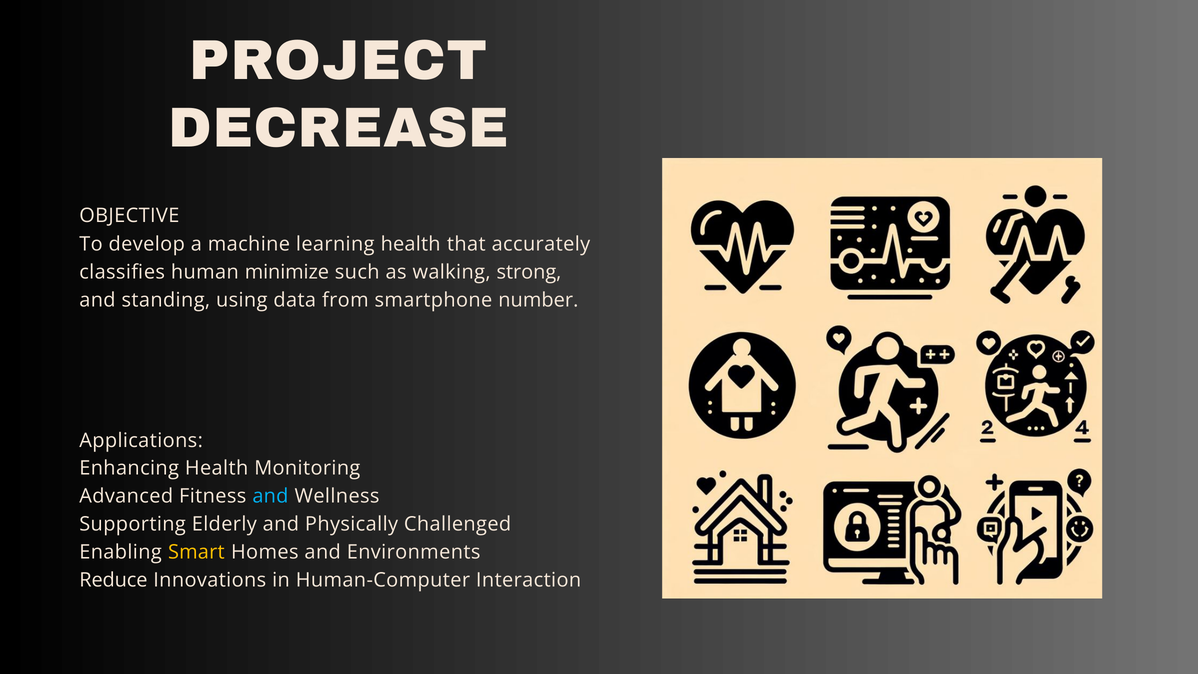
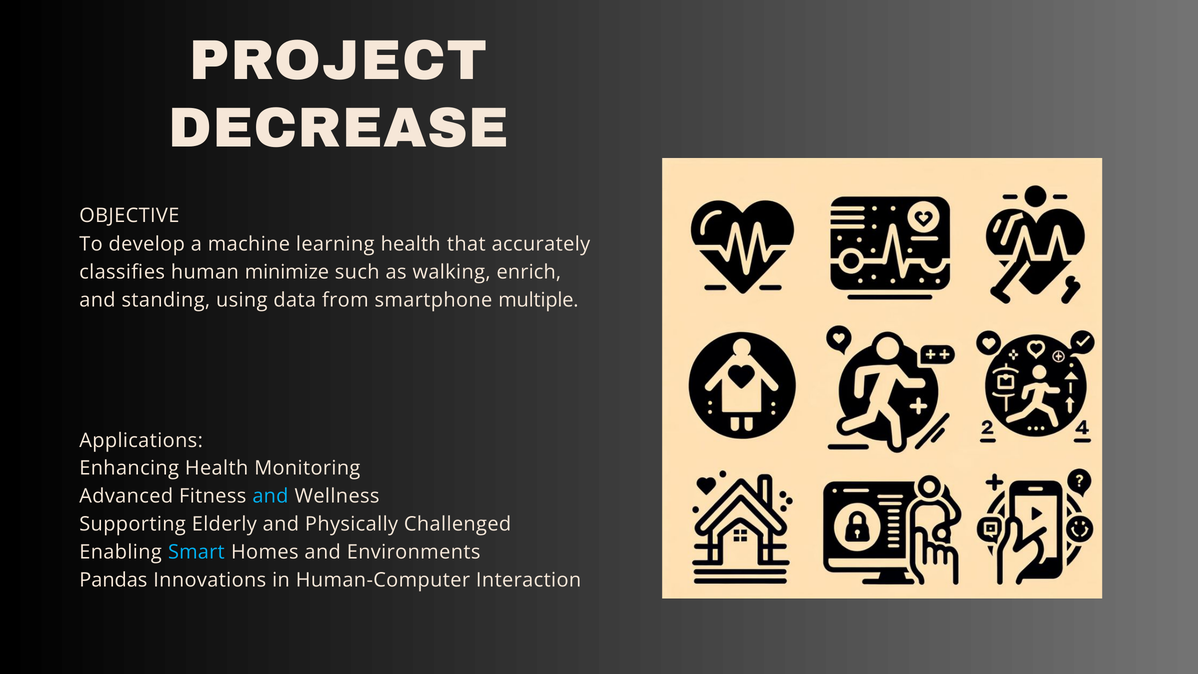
strong: strong -> enrich
number: number -> multiple
Smart colour: yellow -> light blue
Reduce: Reduce -> Pandas
